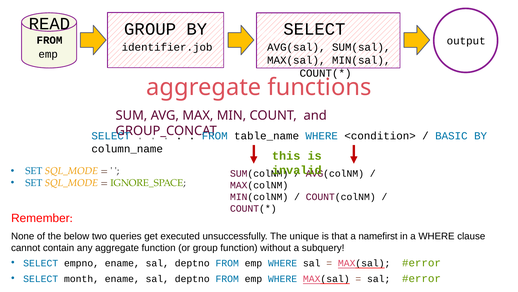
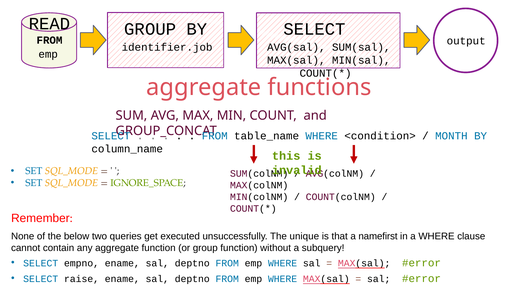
BASIC: BASIC -> MONTH
month: month -> raise
